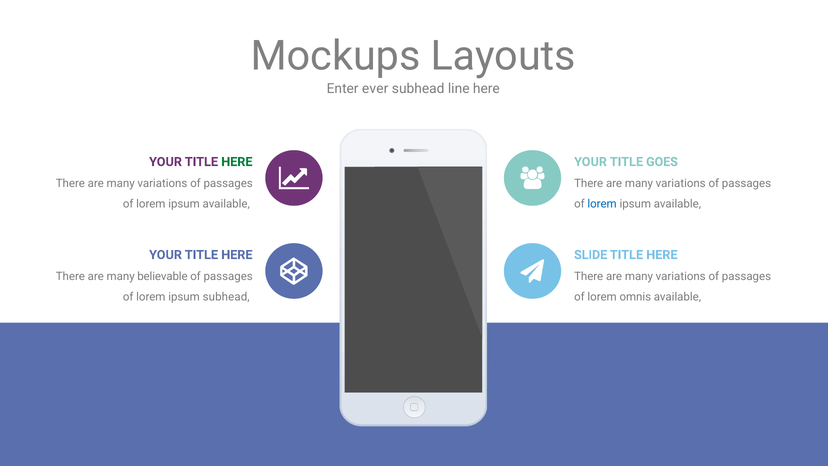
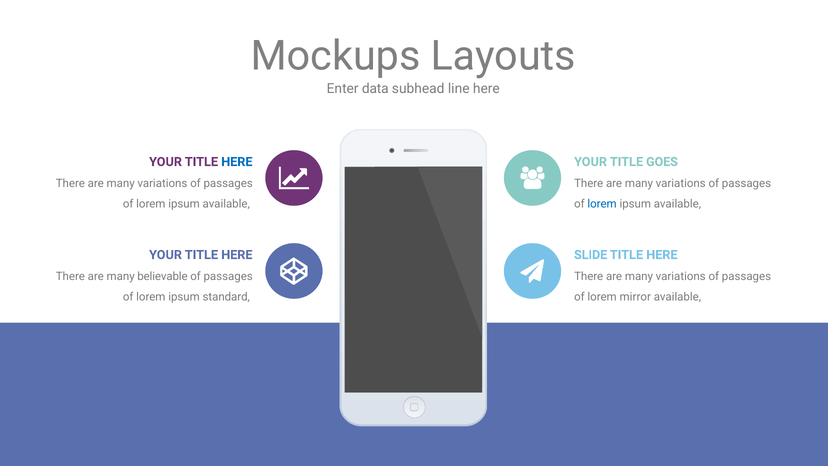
ever: ever -> data
HERE at (237, 162) colour: green -> blue
ipsum subhead: subhead -> standard
omnis: omnis -> mirror
